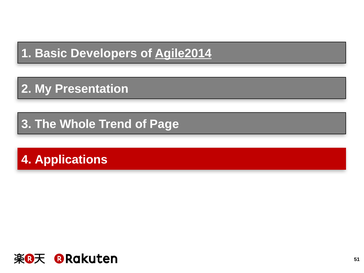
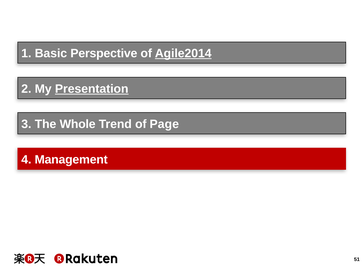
Developers: Developers -> Perspective
Presentation underline: none -> present
Applications: Applications -> Management
